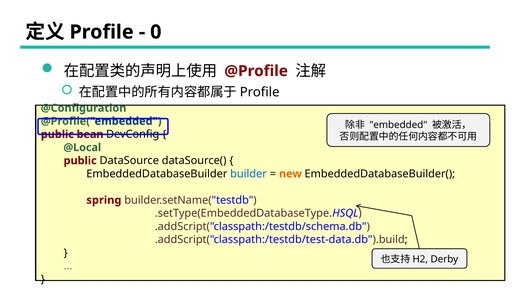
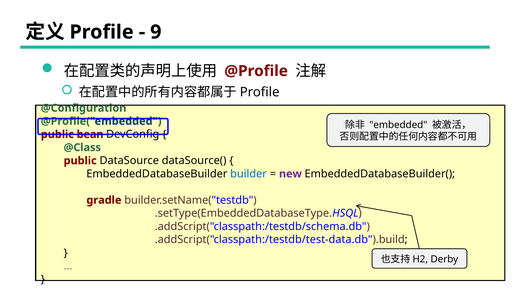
0: 0 -> 9
@Local: @Local -> @Class
new colour: orange -> purple
spring: spring -> gradle
